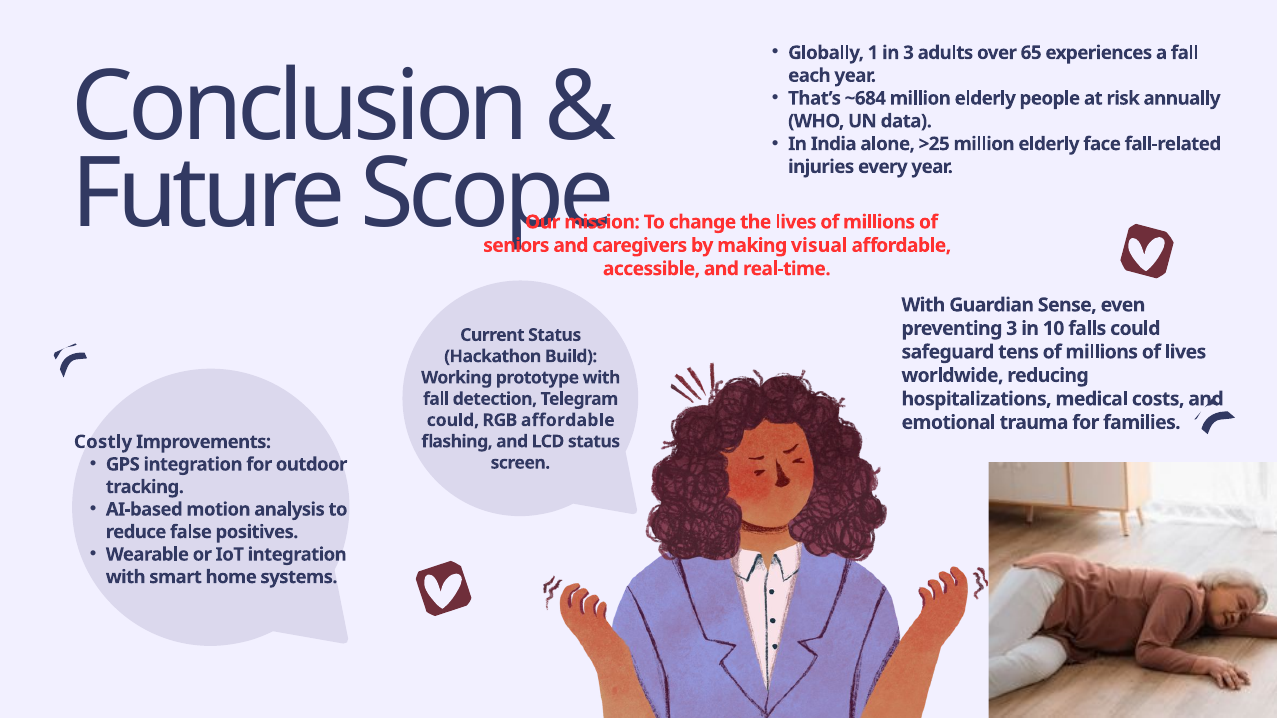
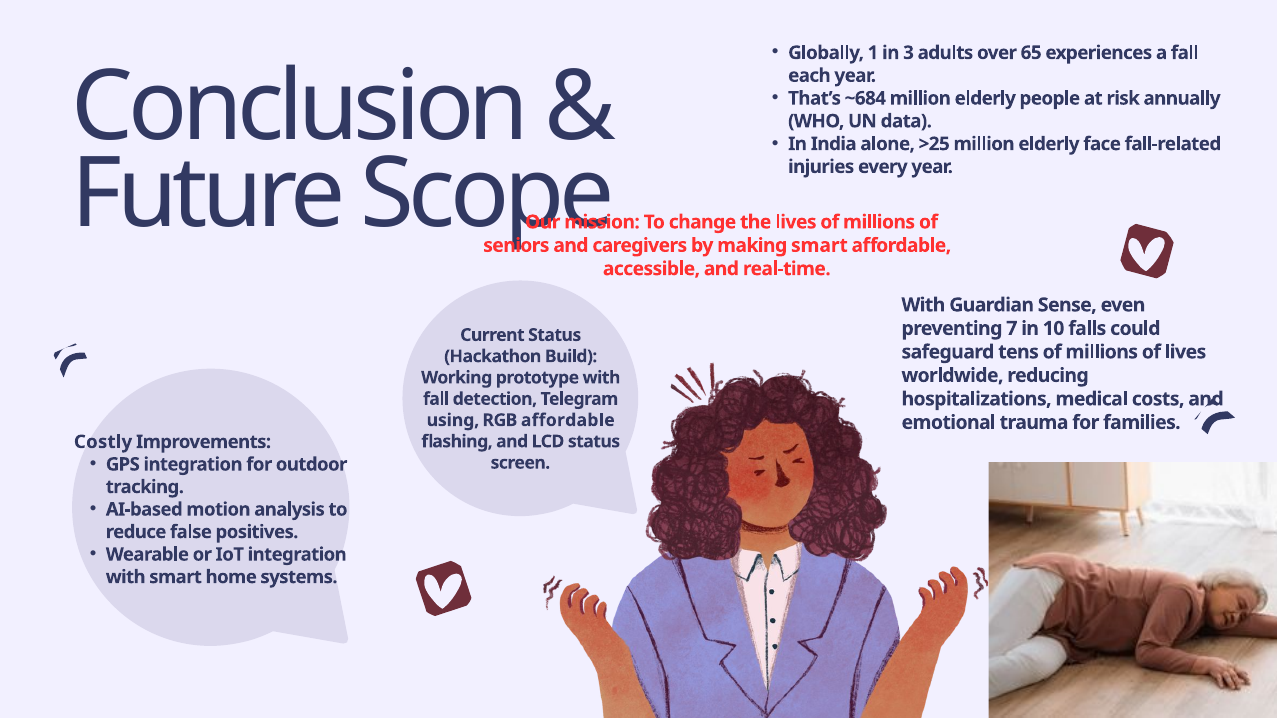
making visual: visual -> smart
preventing 3: 3 -> 7
could at (453, 420): could -> using
